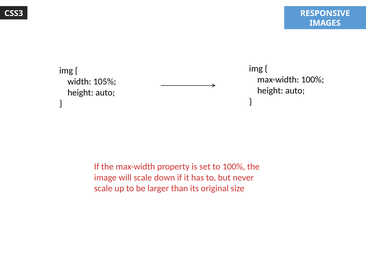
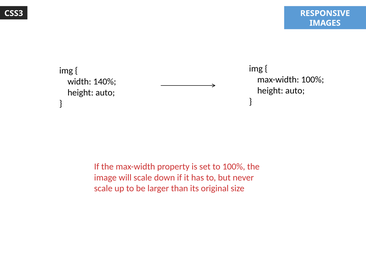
105%: 105% -> 140%
